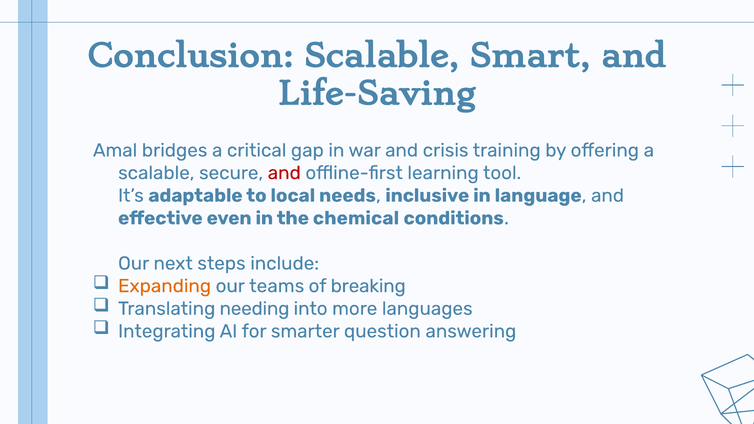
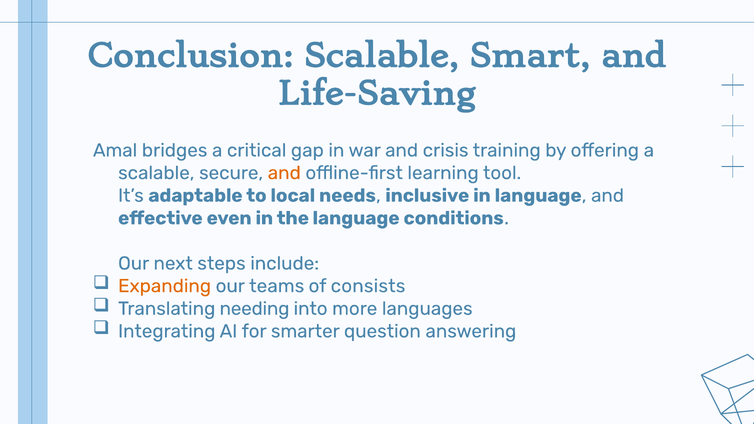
and at (284, 173) colour: red -> orange
the chemical: chemical -> language
breaking: breaking -> consists
